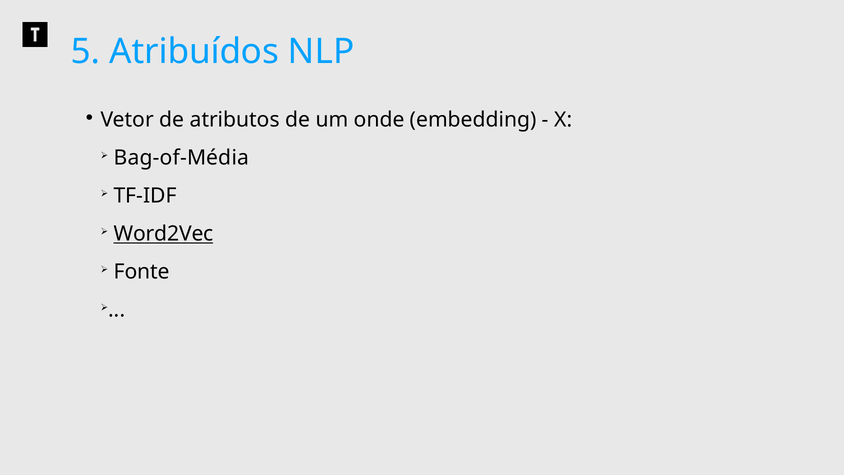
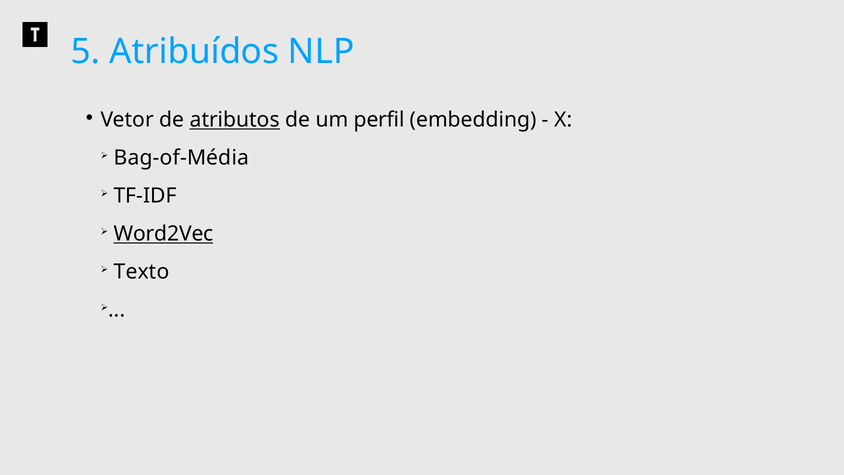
atributos underline: none -> present
onde: onde -> perfil
Fonte: Fonte -> Texto
